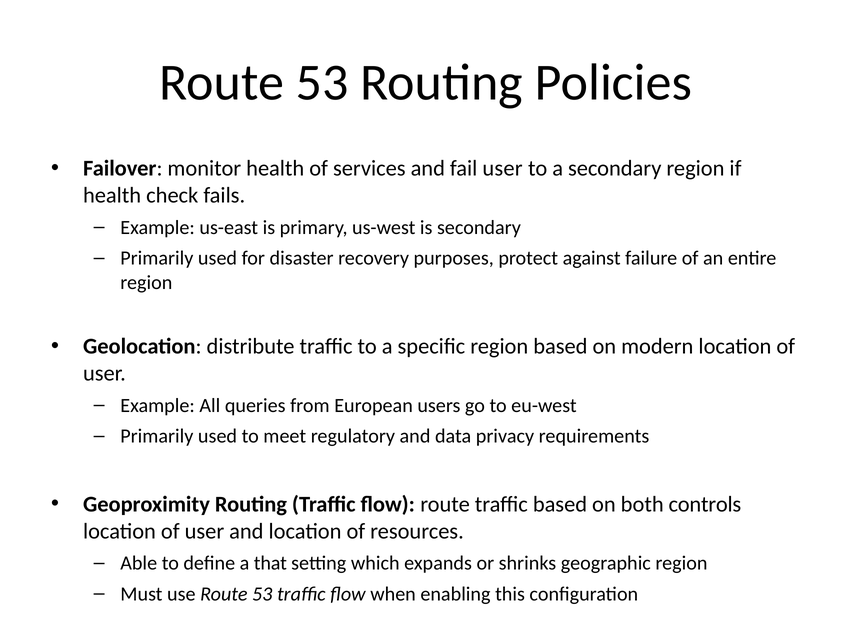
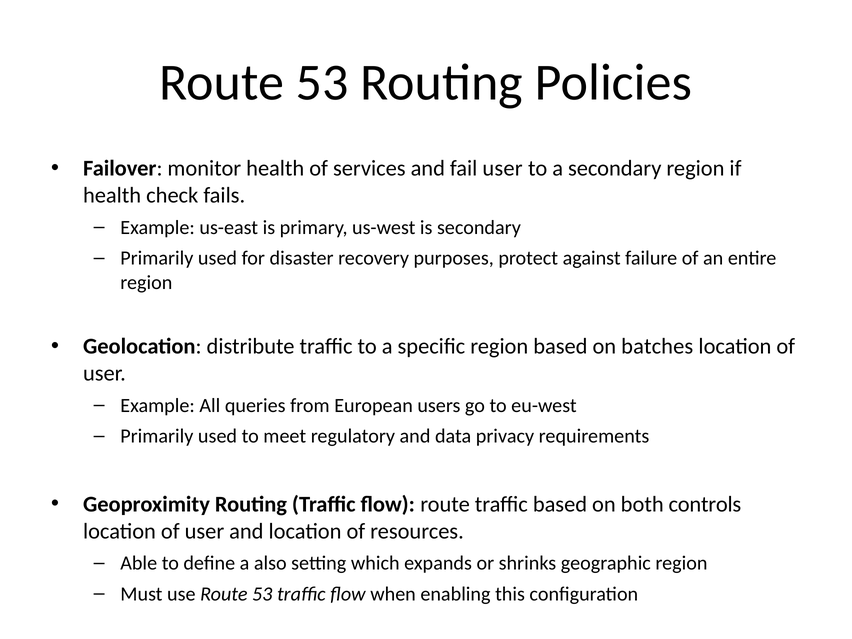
modern: modern -> batches
that: that -> also
